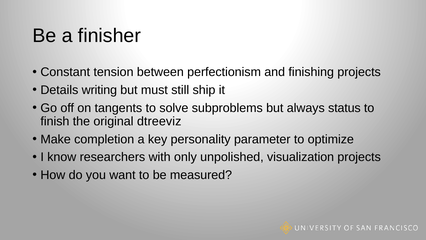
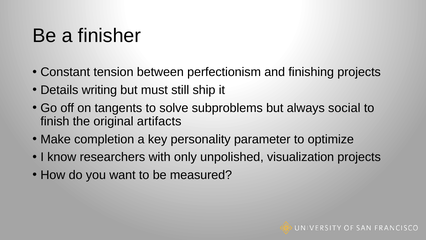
status: status -> social
dtreeviz: dtreeviz -> artifacts
